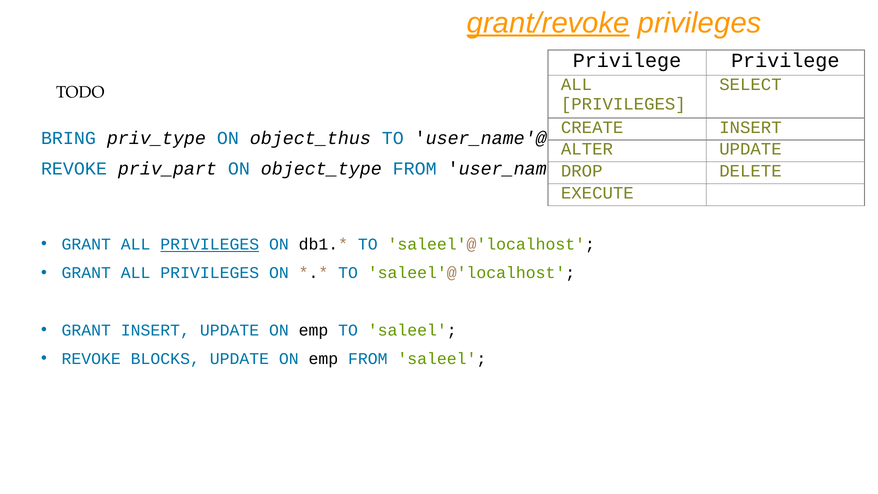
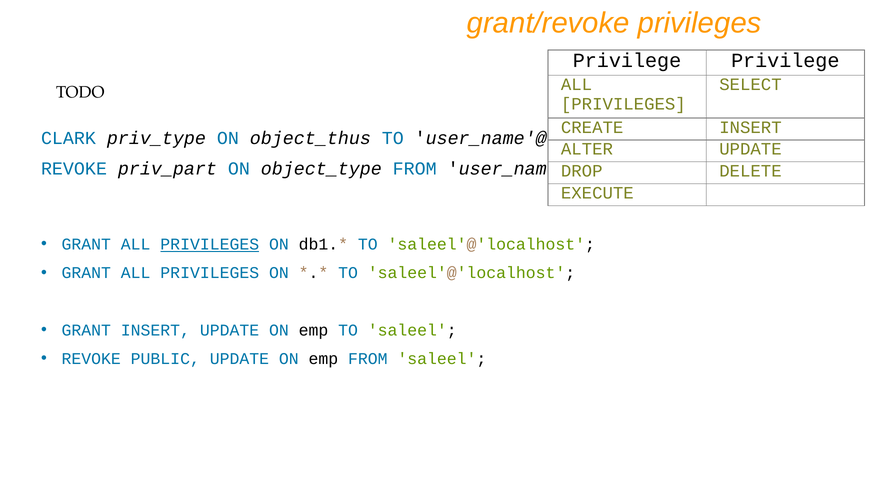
grant/revoke underline: present -> none
BRING: BRING -> CLARK
BLOCKS: BLOCKS -> PUBLIC
